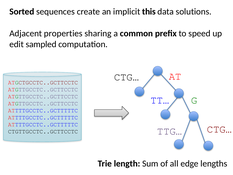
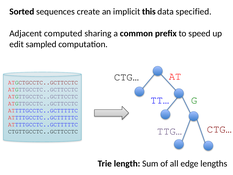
solutions: solutions -> specified
properties: properties -> computed
